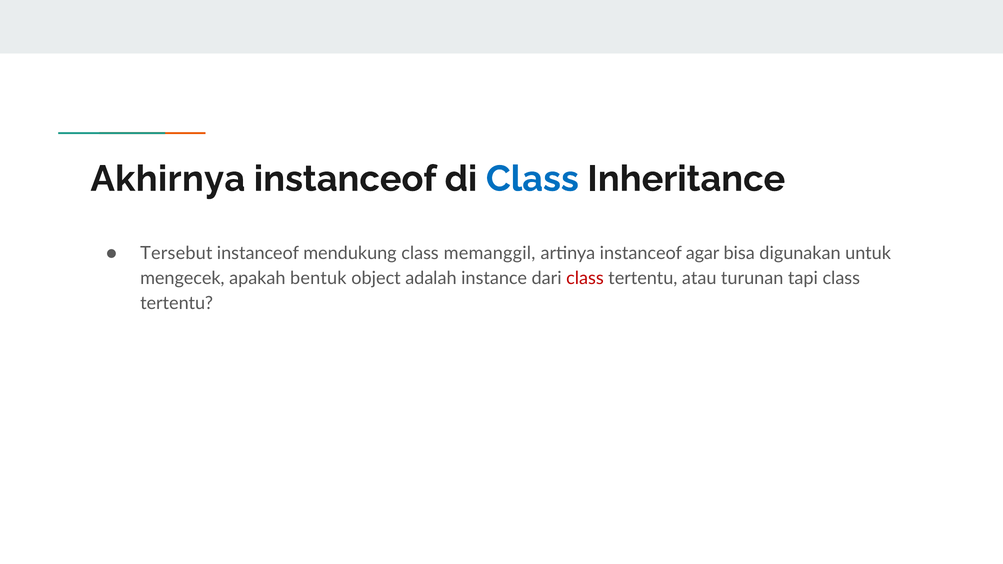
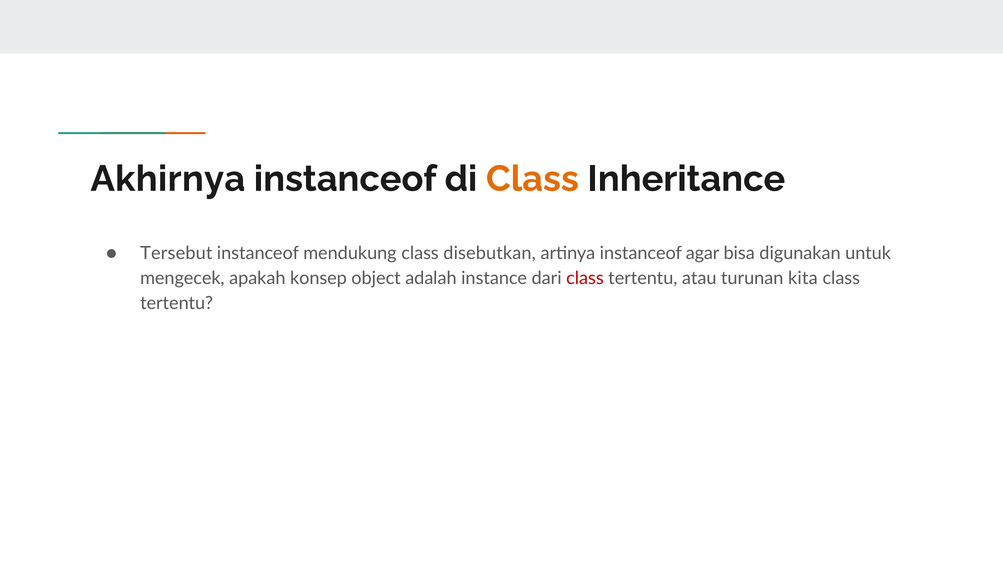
Class at (532, 179) colour: blue -> orange
memanggil: memanggil -> disebutkan
bentuk: bentuk -> konsep
tapi: tapi -> kita
